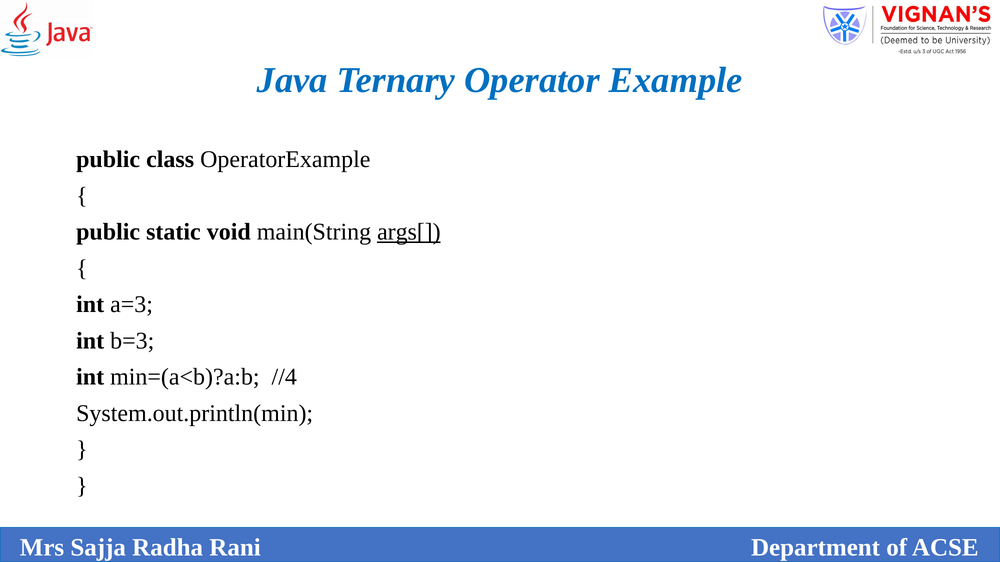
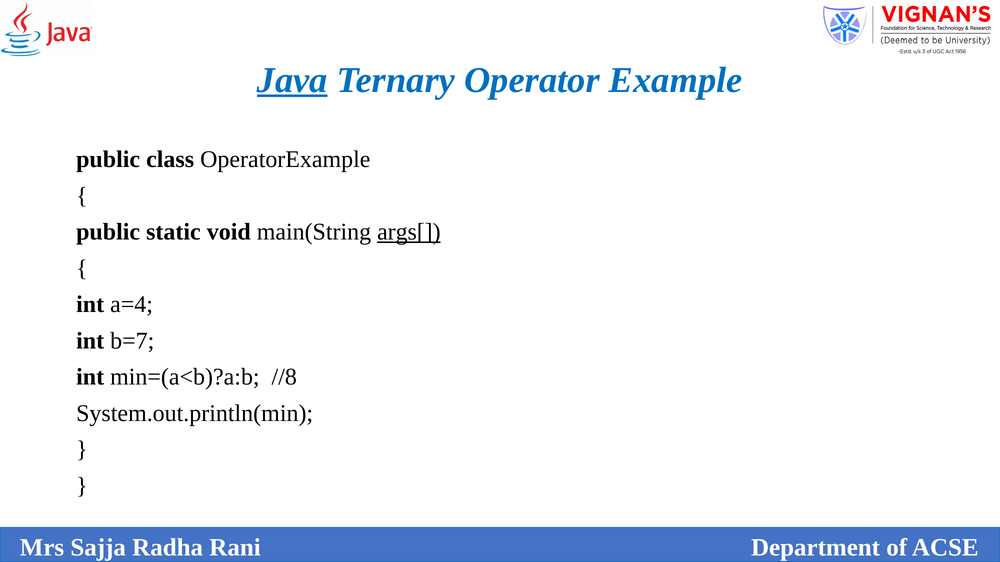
Java underline: none -> present
a=3: a=3 -> a=4
b=3: b=3 -> b=7
//4: //4 -> //8
